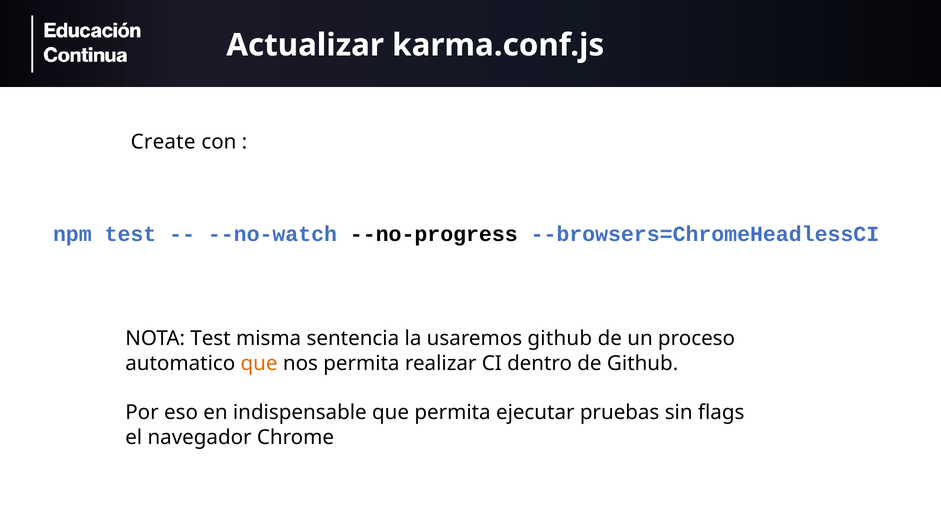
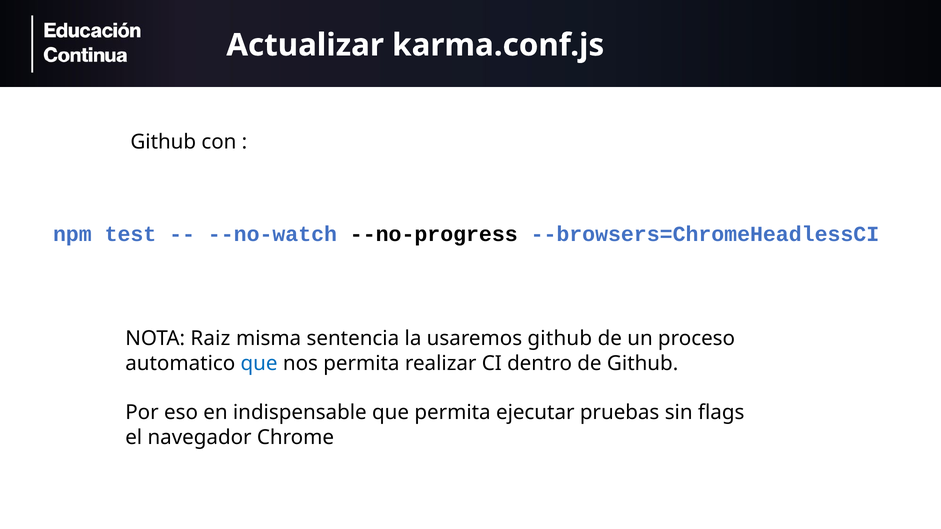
Create at (163, 142): Create -> Github
NOTA Test: Test -> Raiz
que at (259, 363) colour: orange -> blue
